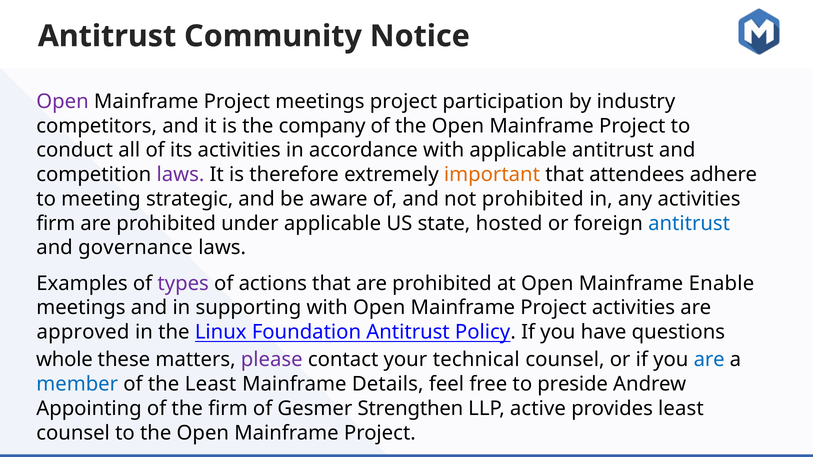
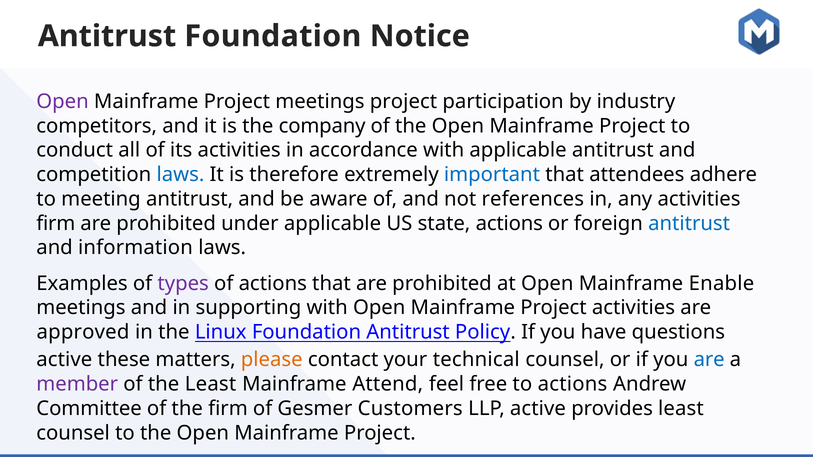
Antitrust Community: Community -> Foundation
laws at (180, 175) colour: purple -> blue
important colour: orange -> blue
meeting strategic: strategic -> antitrust
not prohibited: prohibited -> references
state hosted: hosted -> actions
governance: governance -> information
whole at (64, 360): whole -> active
please colour: purple -> orange
member colour: blue -> purple
Details: Details -> Attend
to preside: preside -> actions
Appointing: Appointing -> Committee
Strengthen: Strengthen -> Customers
